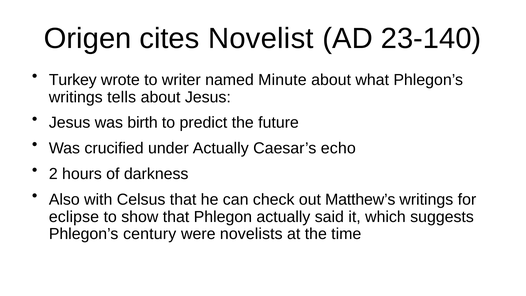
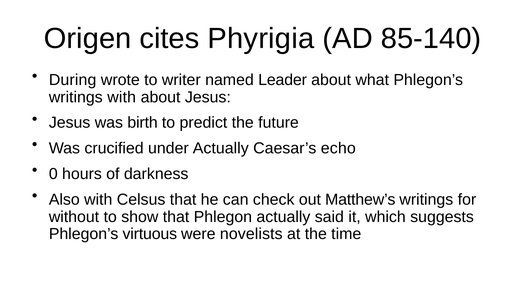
Novelist: Novelist -> Phyrigia
23-140: 23-140 -> 85-140
Turkey: Turkey -> During
Minute: Minute -> Leader
writings tells: tells -> with
2: 2 -> 0
eclipse: eclipse -> without
century: century -> virtuous
